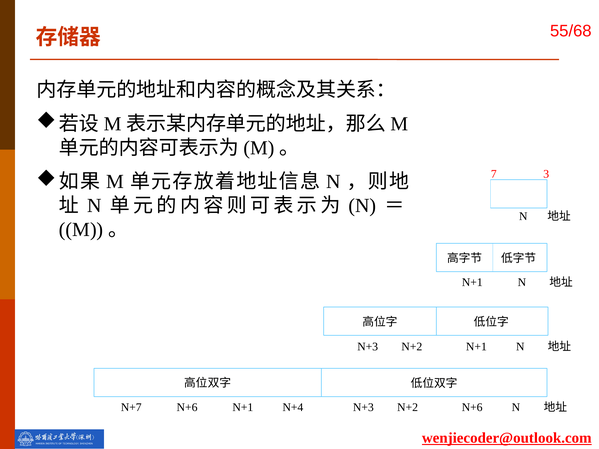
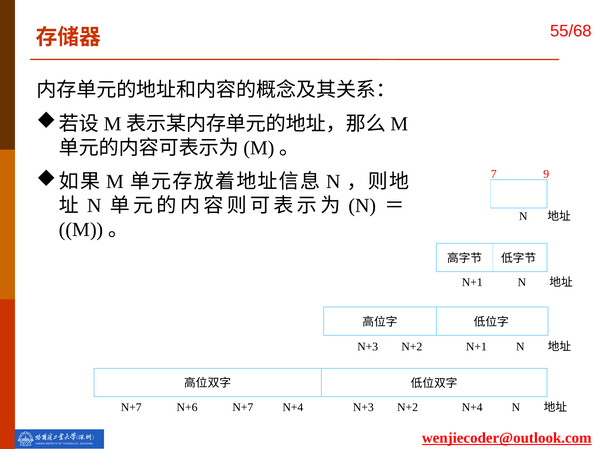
3: 3 -> 9
N+6 N+1: N+1 -> N+7
N+2 N+6: N+6 -> N+4
